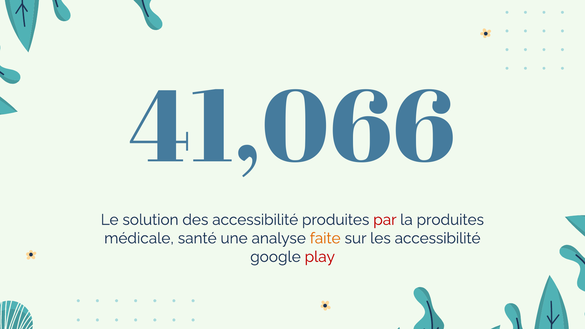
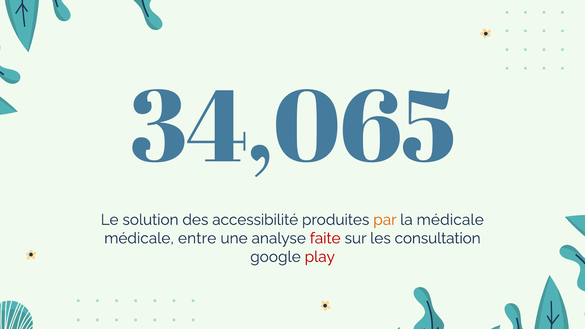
41,066: 41,066 -> 34,065
par colour: red -> orange
la produites: produites -> médicale
santé: santé -> entre
faite colour: orange -> red
les accessibilité: accessibilité -> consultation
